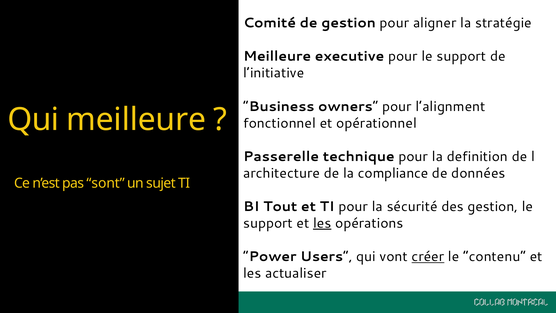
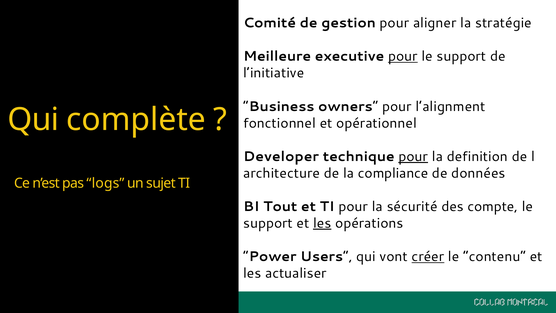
pour at (403, 56) underline: none -> present
Qui meilleure: meilleure -> complète
Passerelle: Passerelle -> Developer
pour at (413, 156) underline: none -> present
sont: sont -> logs
des gestion: gestion -> compte
